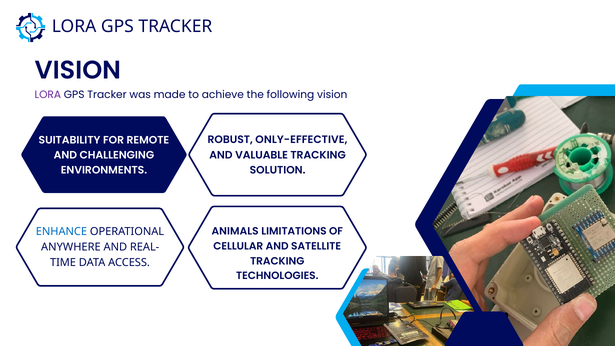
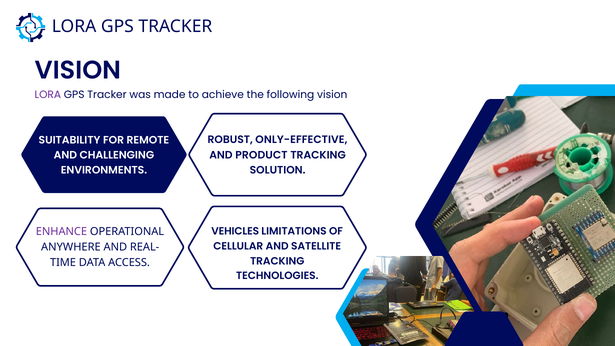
VALUABLE: VALUABLE -> PRODUCT
ENHANCE colour: blue -> purple
ANIMALS: ANIMALS -> VEHICLES
